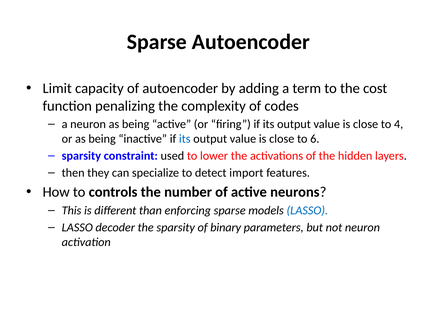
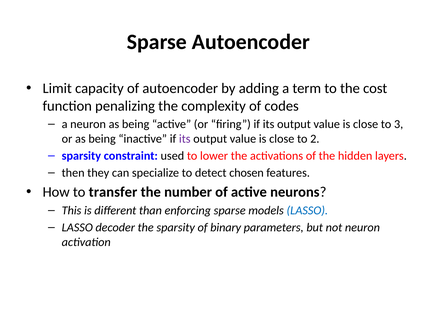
4: 4 -> 3
its at (185, 139) colour: blue -> purple
6: 6 -> 2
import: import -> chosen
controls: controls -> transfer
